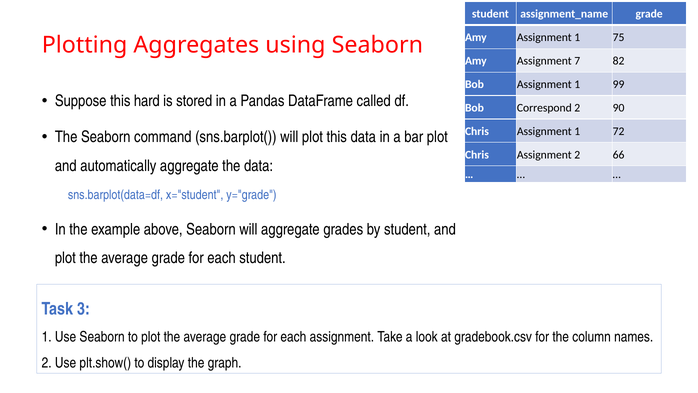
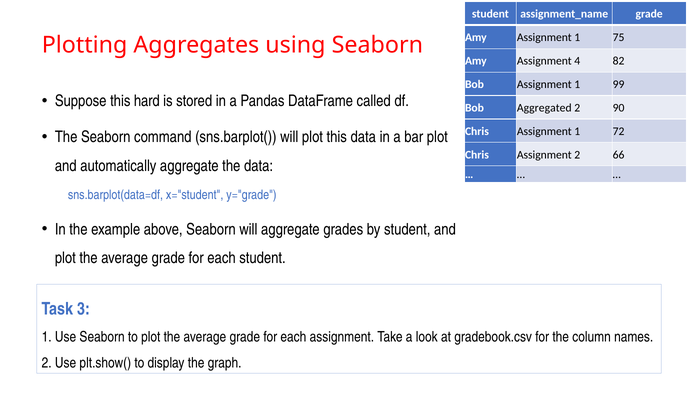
7: 7 -> 4
Correspond: Correspond -> Aggregated
